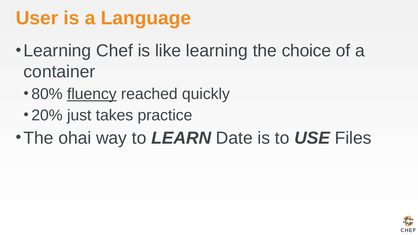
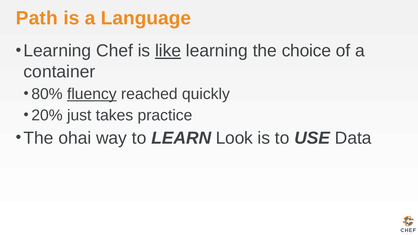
User: User -> Path
like underline: none -> present
Date: Date -> Look
Files: Files -> Data
